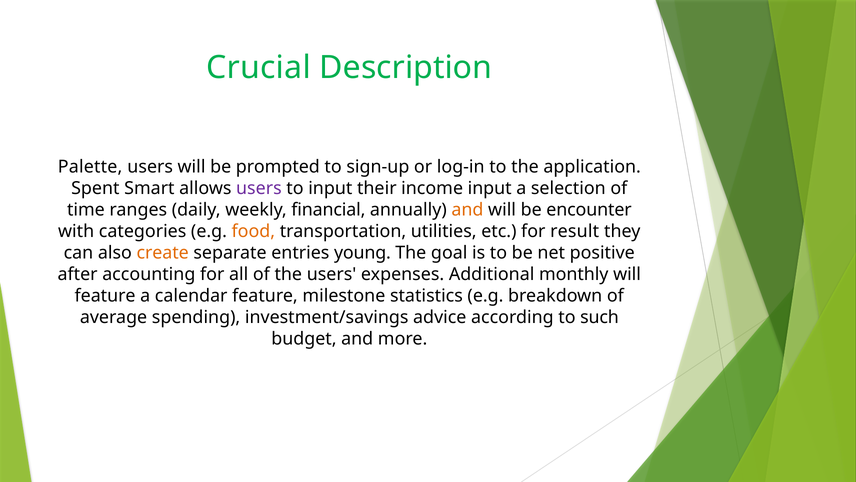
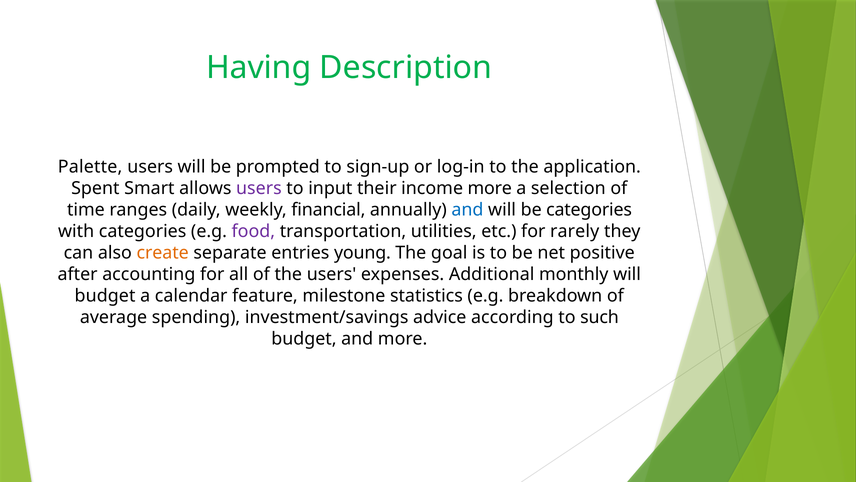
Crucial: Crucial -> Having
income input: input -> more
and at (467, 210) colour: orange -> blue
be encounter: encounter -> categories
food colour: orange -> purple
result: result -> rarely
feature at (105, 295): feature -> budget
